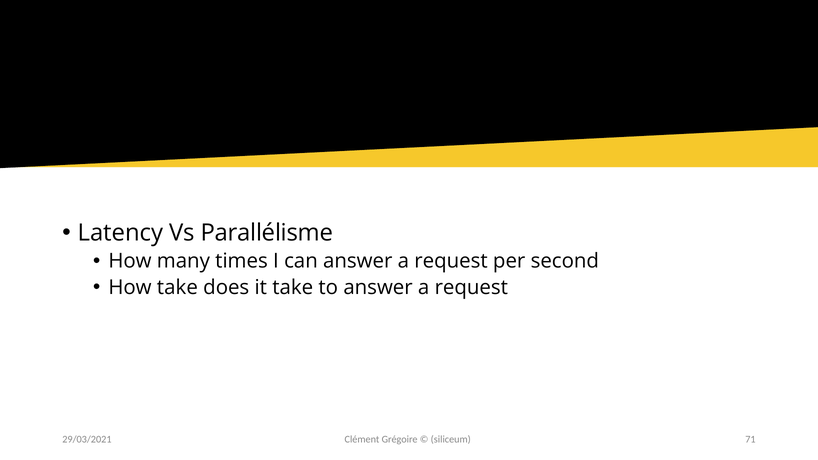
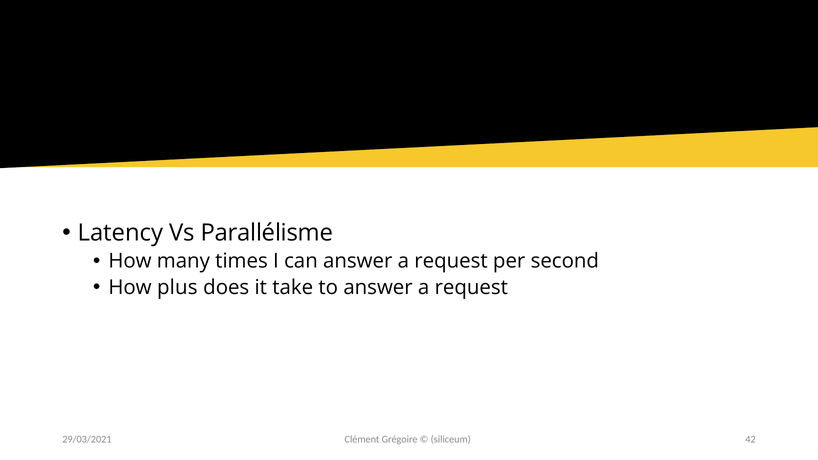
How take: take -> plus
71: 71 -> 42
